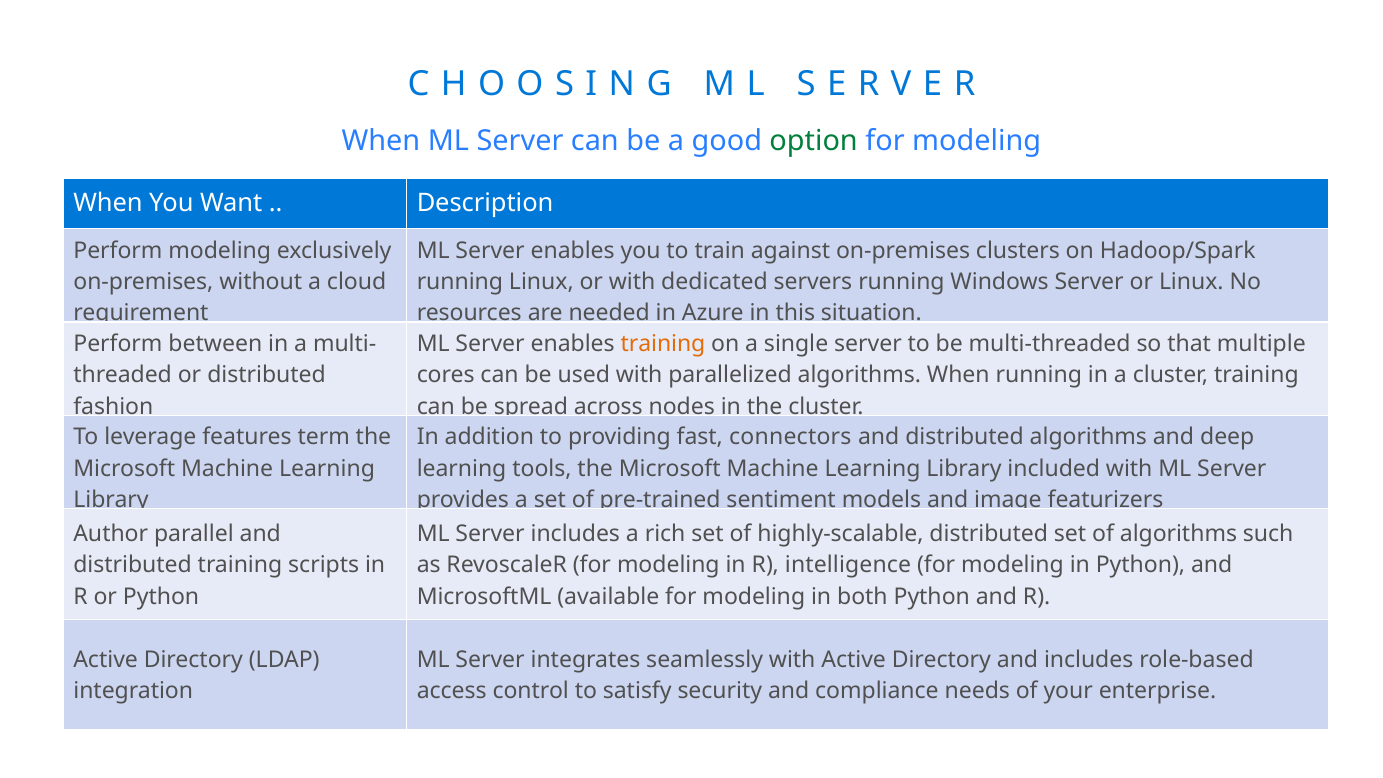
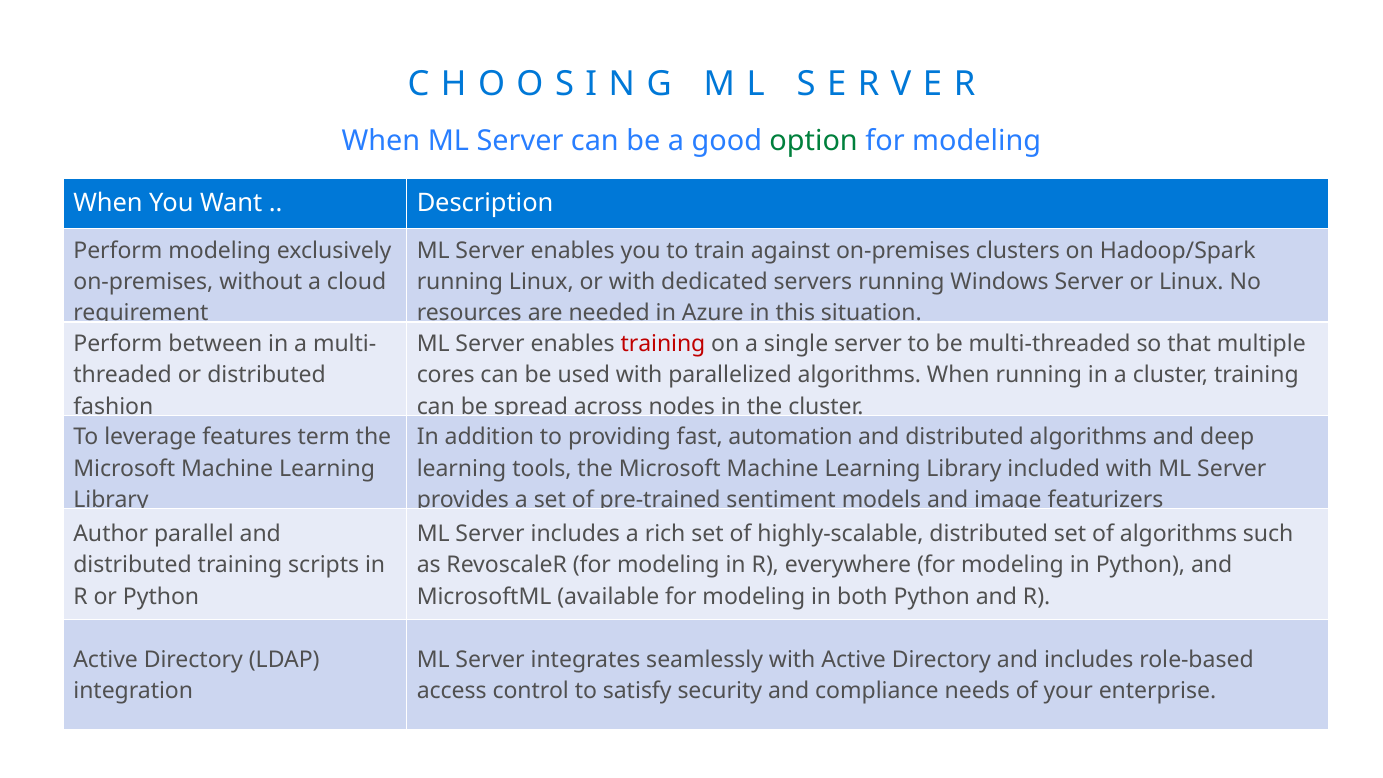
training at (663, 344) colour: orange -> red
connectors: connectors -> automation
intelligence: intelligence -> everywhere
